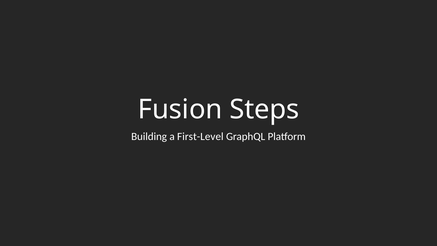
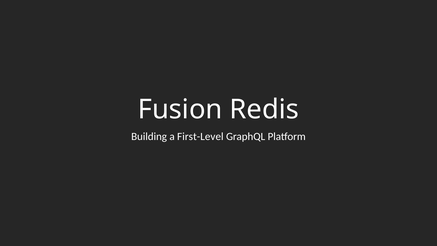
Steps: Steps -> Redis
